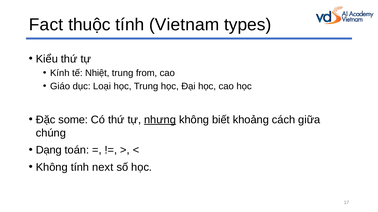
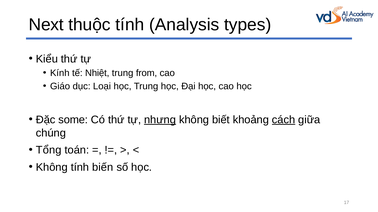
Fact: Fact -> Next
Vietnam: Vietnam -> Analysis
cách underline: none -> present
Dạng: Dạng -> Tổng
next: next -> biến
